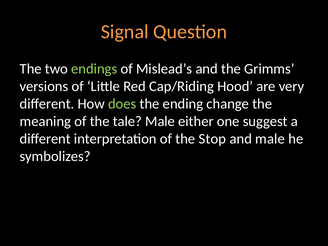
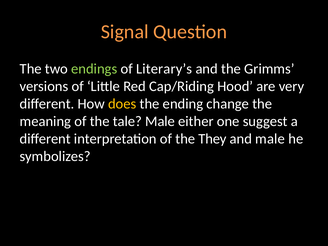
Mislead’s: Mislead’s -> Literary’s
does colour: light green -> yellow
Stop: Stop -> They
